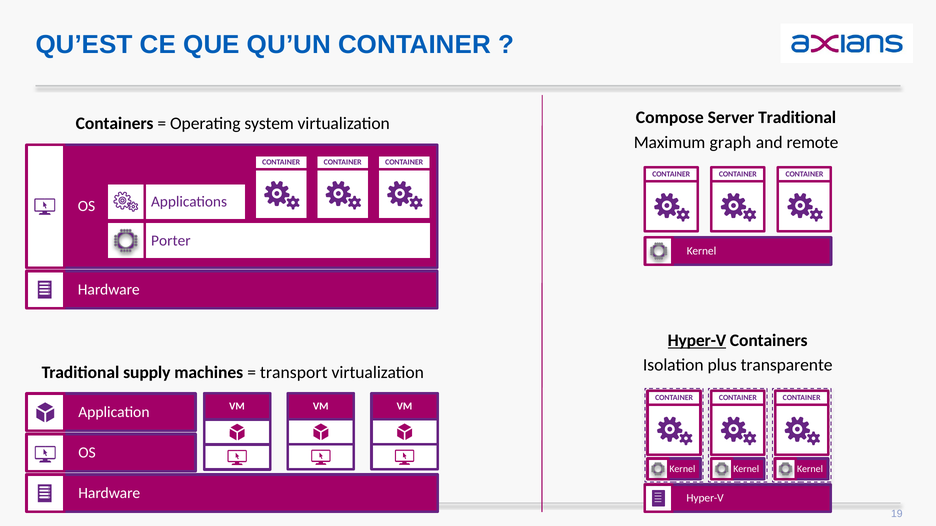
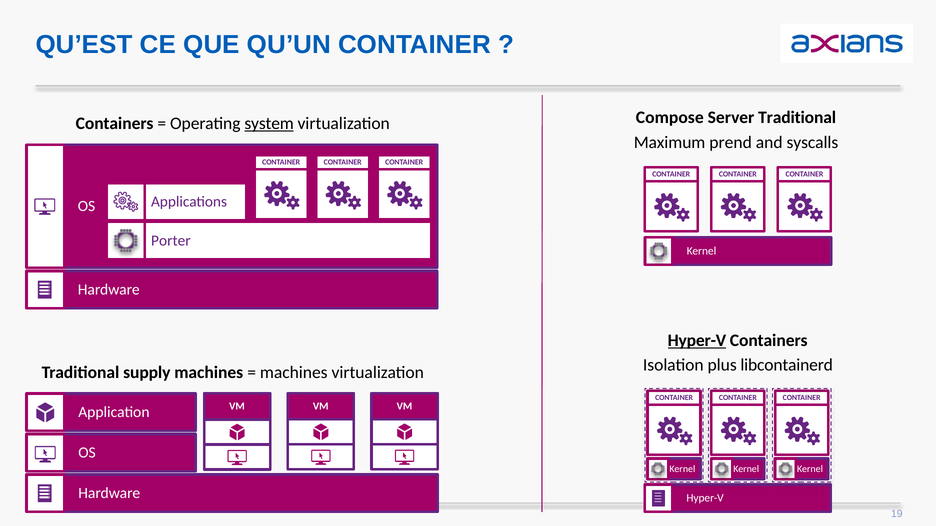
system underline: none -> present
graph: graph -> prend
remote: remote -> syscalls
transparente: transparente -> libcontainerd
transport at (294, 373): transport -> machines
